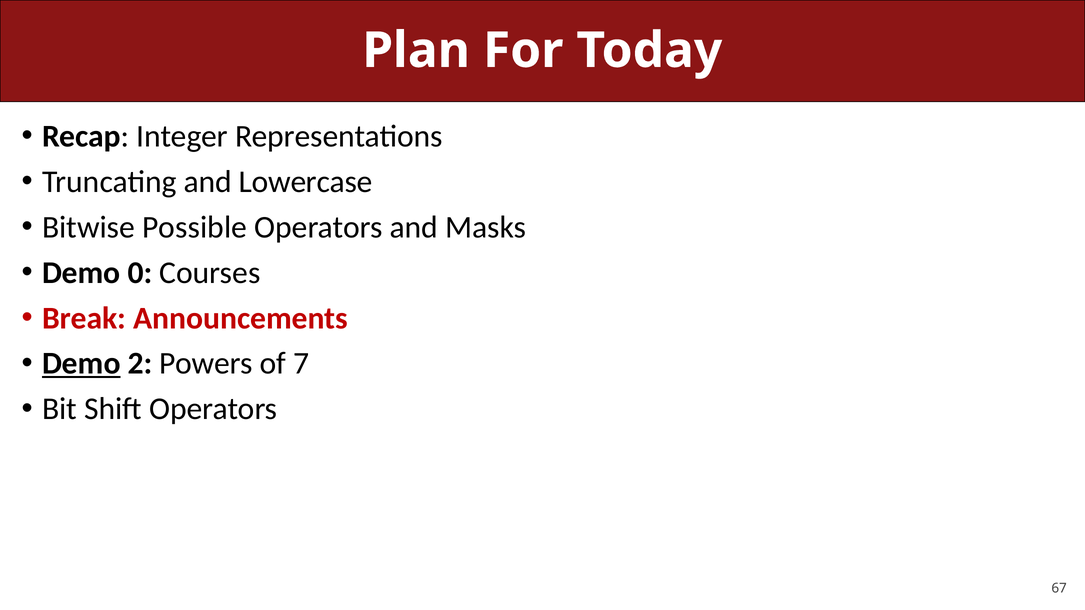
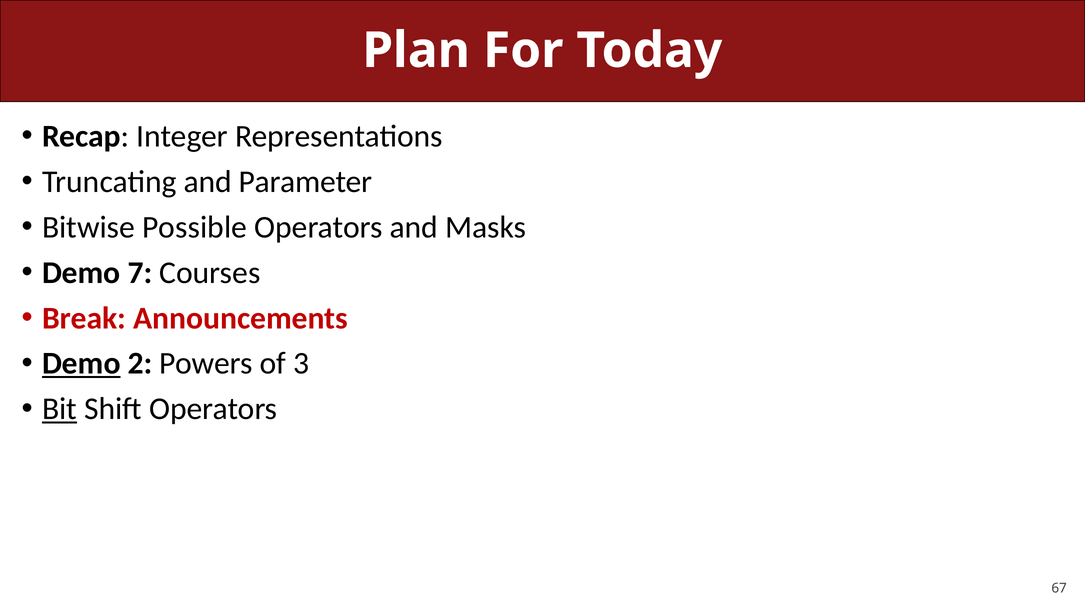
Lowercase: Lowercase -> Parameter
0: 0 -> 7
7: 7 -> 3
Bit underline: none -> present
